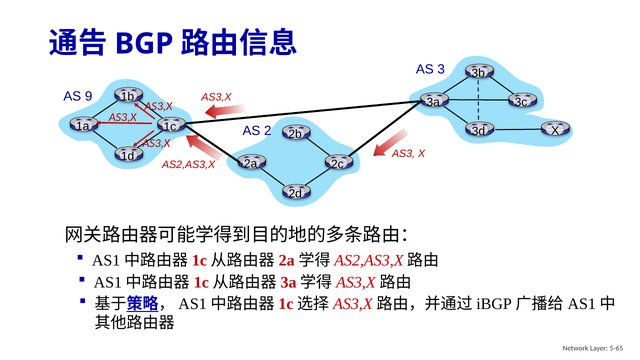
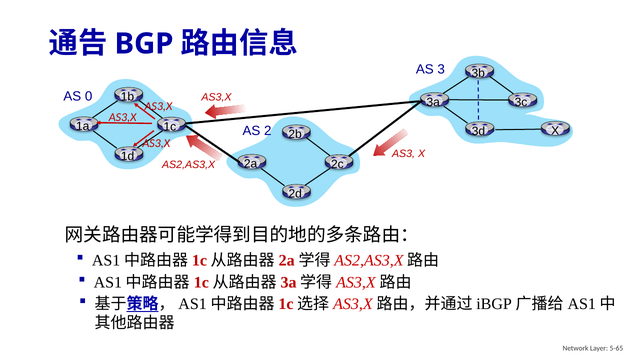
9: 9 -> 0
